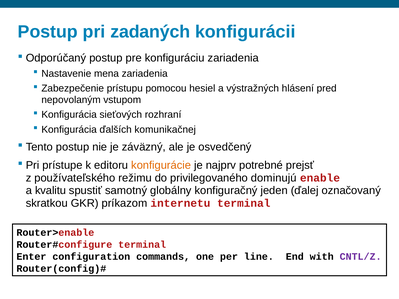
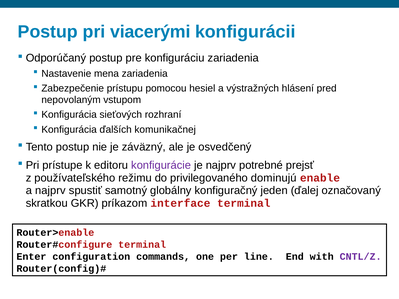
zadaných: zadaných -> viacerými
konfigurácie colour: orange -> purple
a kvalitu: kvalitu -> najprv
internetu: internetu -> interface
